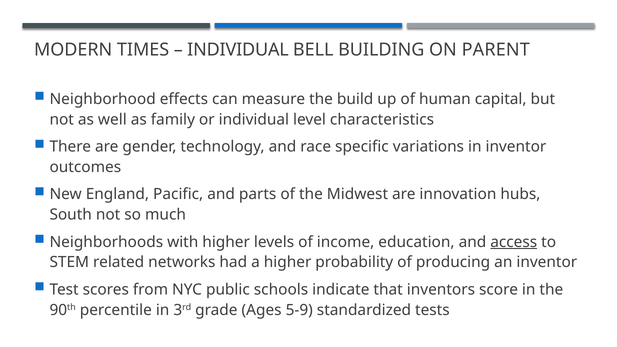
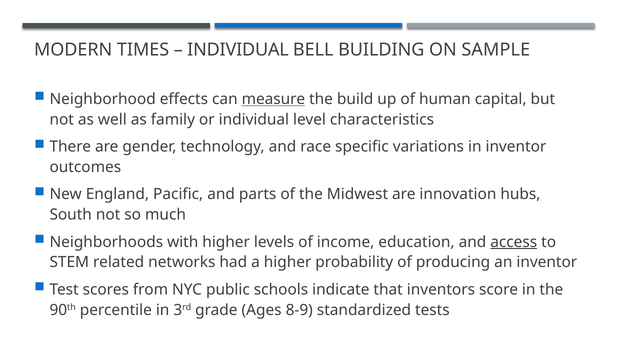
PARENT: PARENT -> SAMPLE
measure underline: none -> present
5-9: 5-9 -> 8-9
